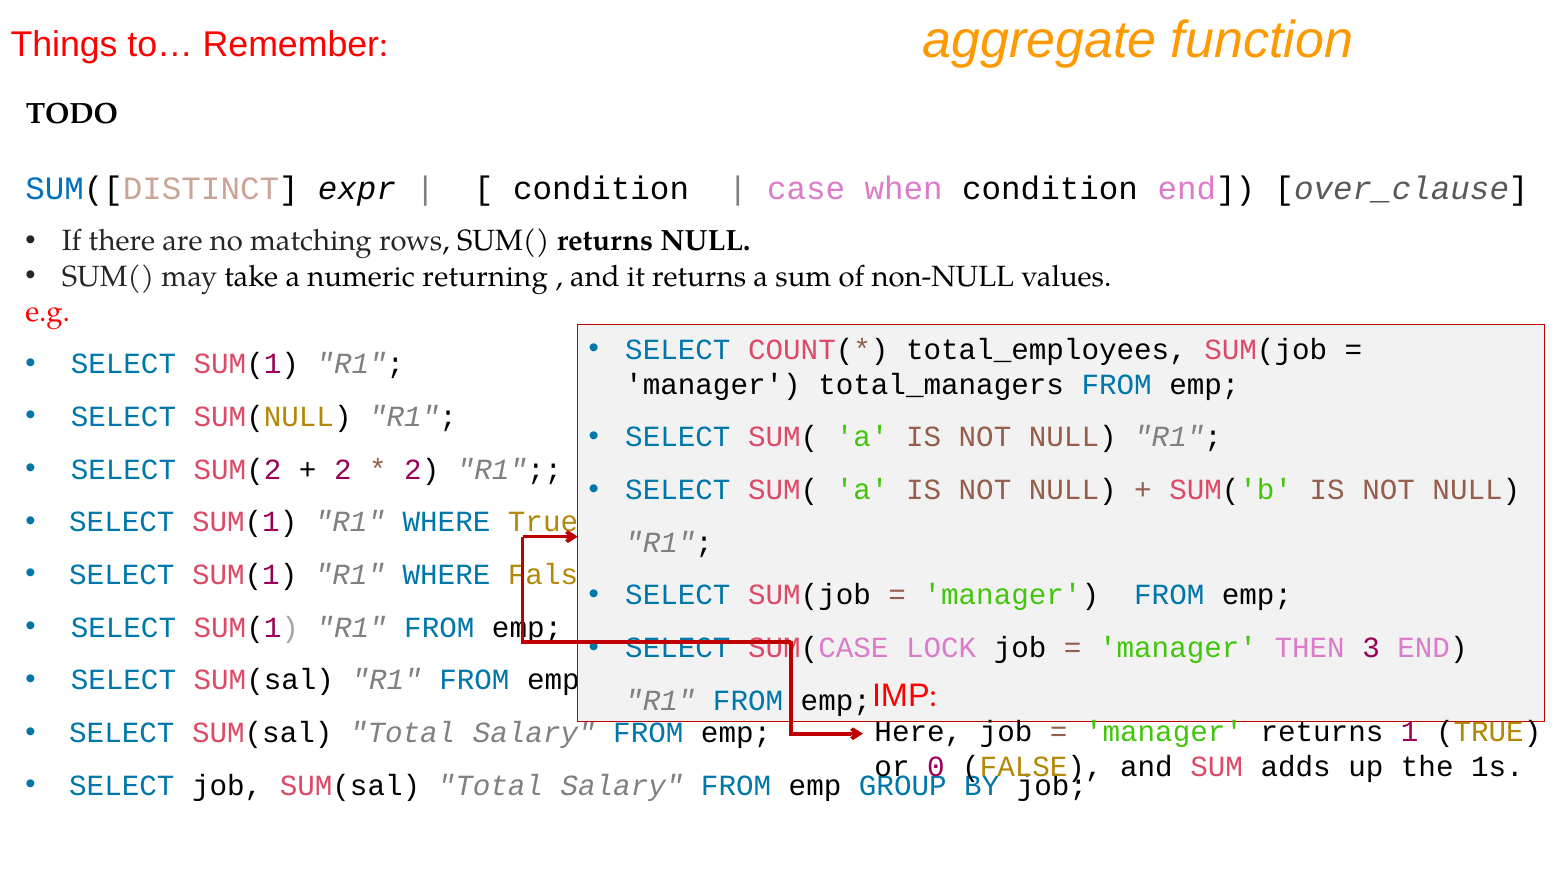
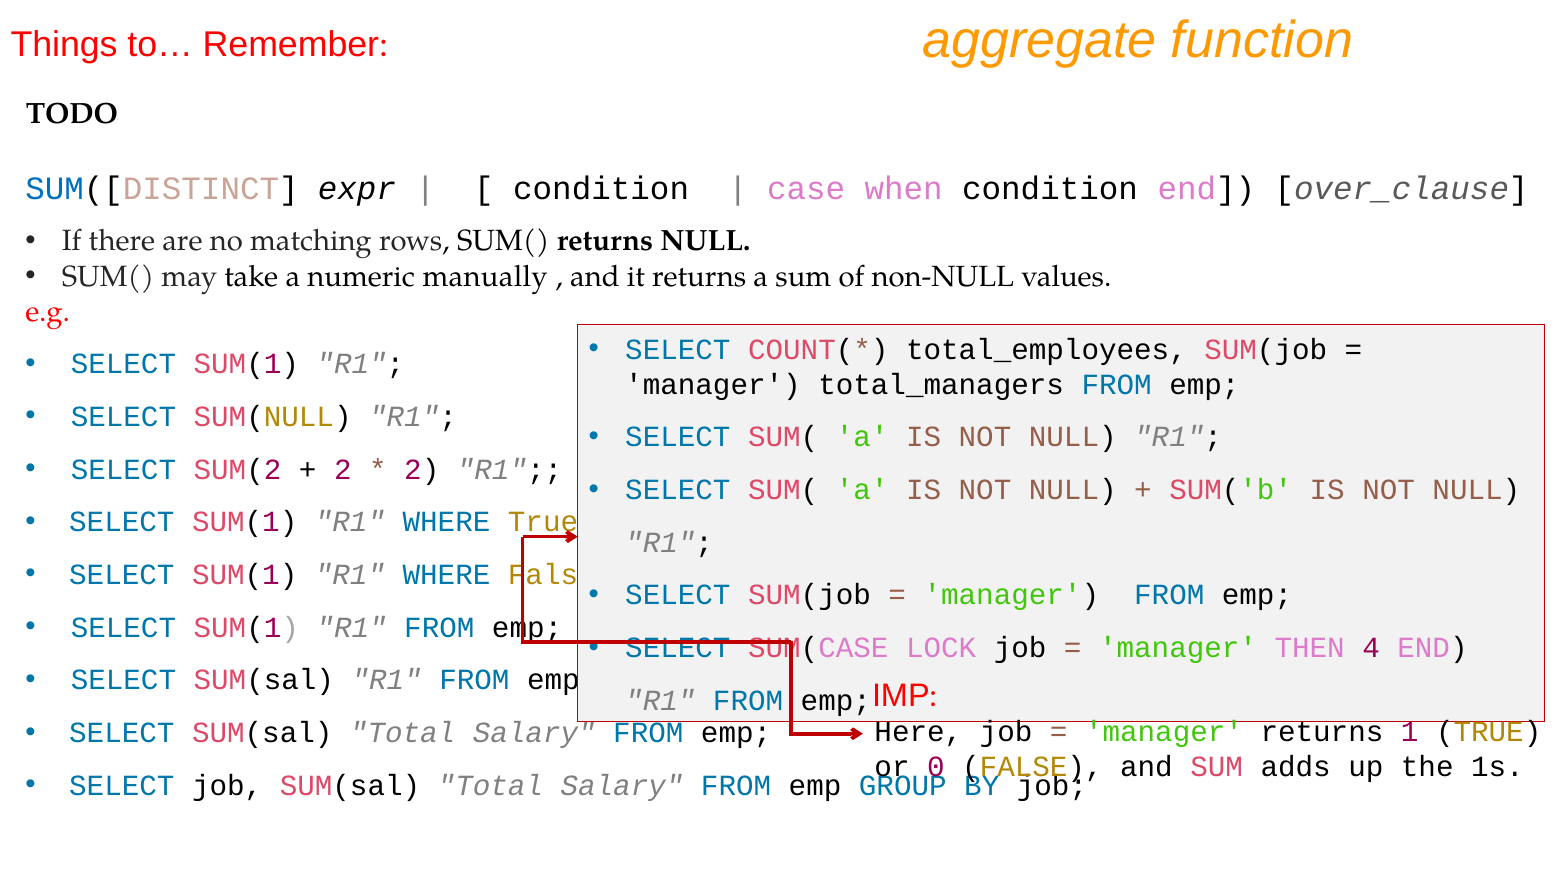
returning: returning -> manually
3: 3 -> 4
